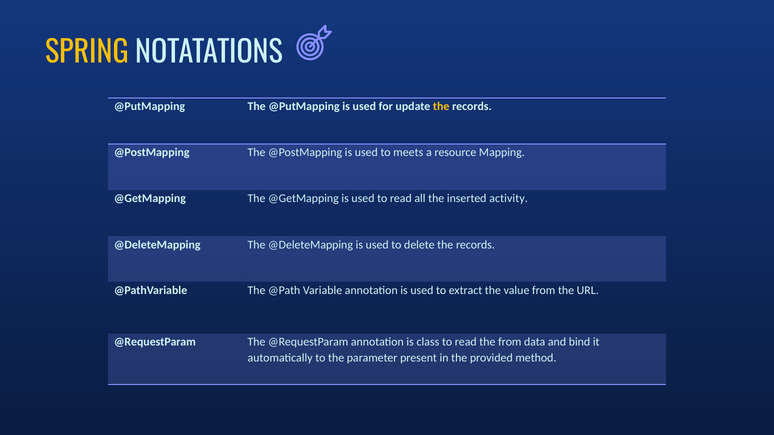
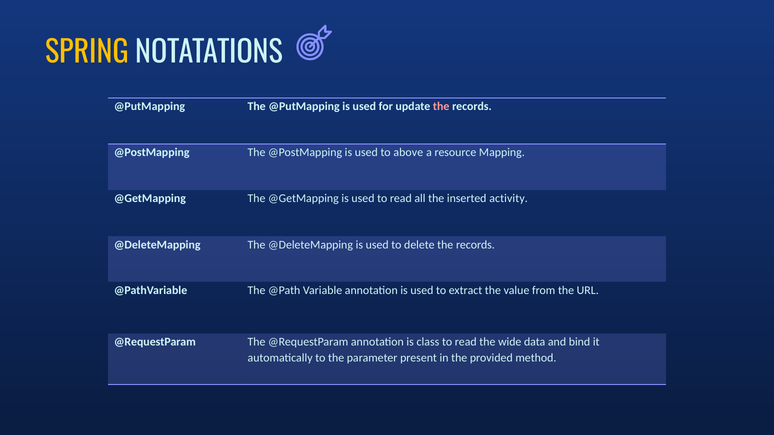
the at (441, 106) colour: yellow -> pink
meets: meets -> above
the from: from -> wide
